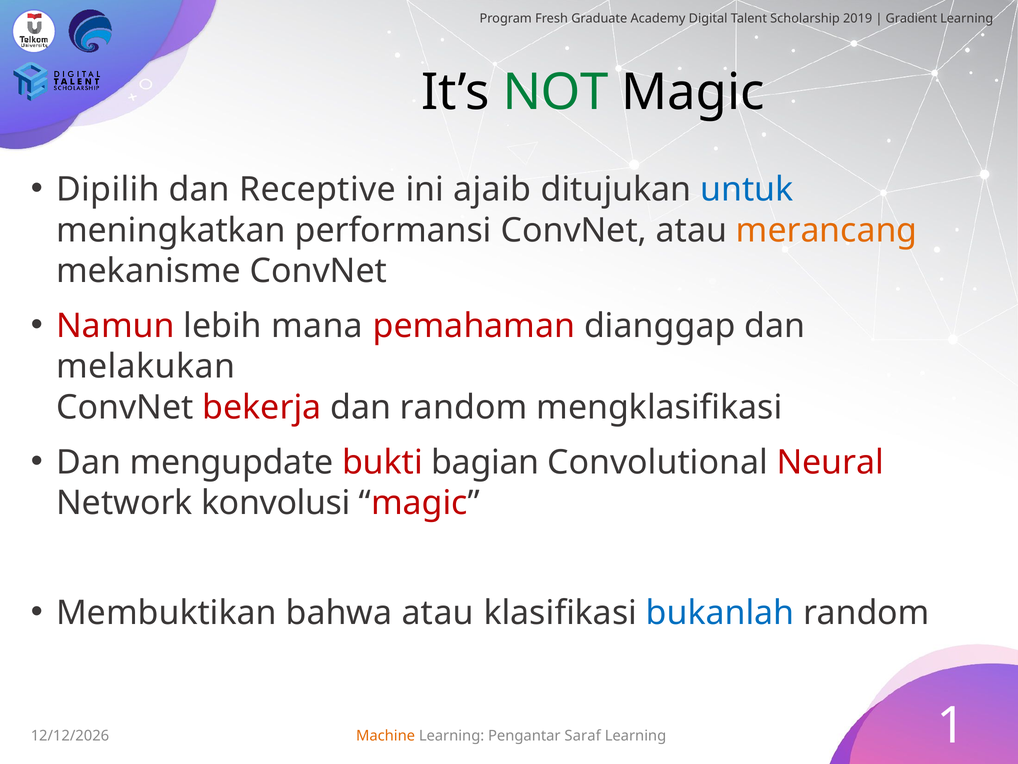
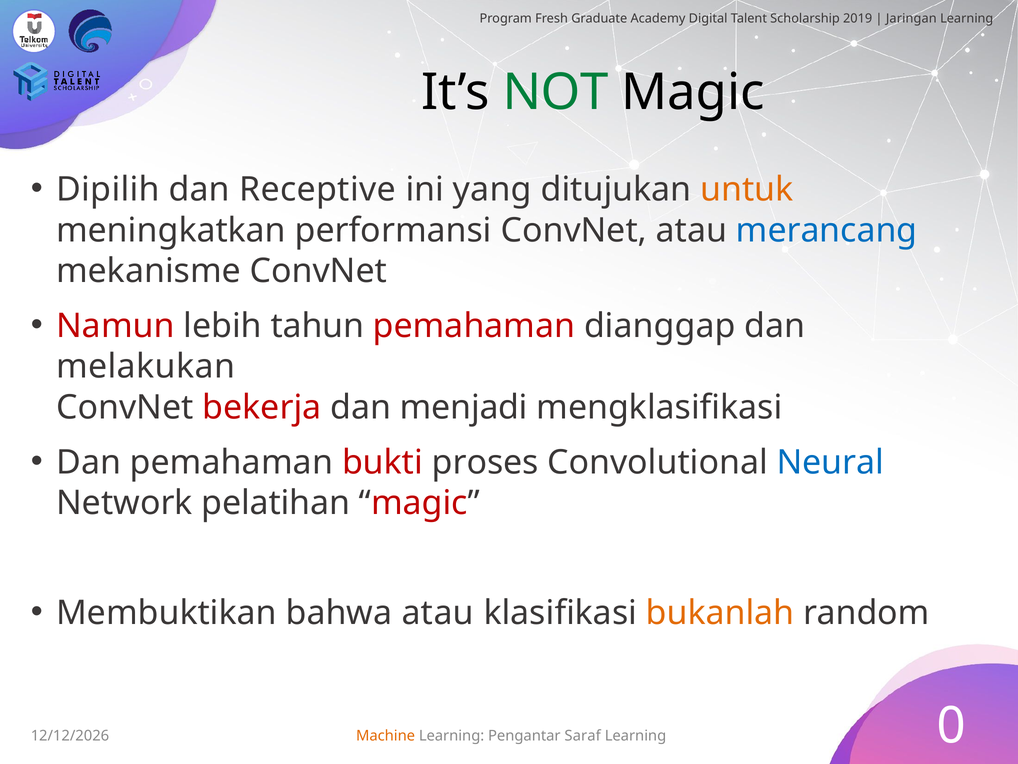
Gradient: Gradient -> Jaringan
ajaib: ajaib -> yang
untuk colour: blue -> orange
merancang colour: orange -> blue
mana: mana -> tahun
dan random: random -> menjadi
Dan mengupdate: mengupdate -> pemahaman
bagian: bagian -> proses
Neural colour: red -> blue
konvolusi: konvolusi -> pelatihan
bukanlah colour: blue -> orange
1: 1 -> 0
